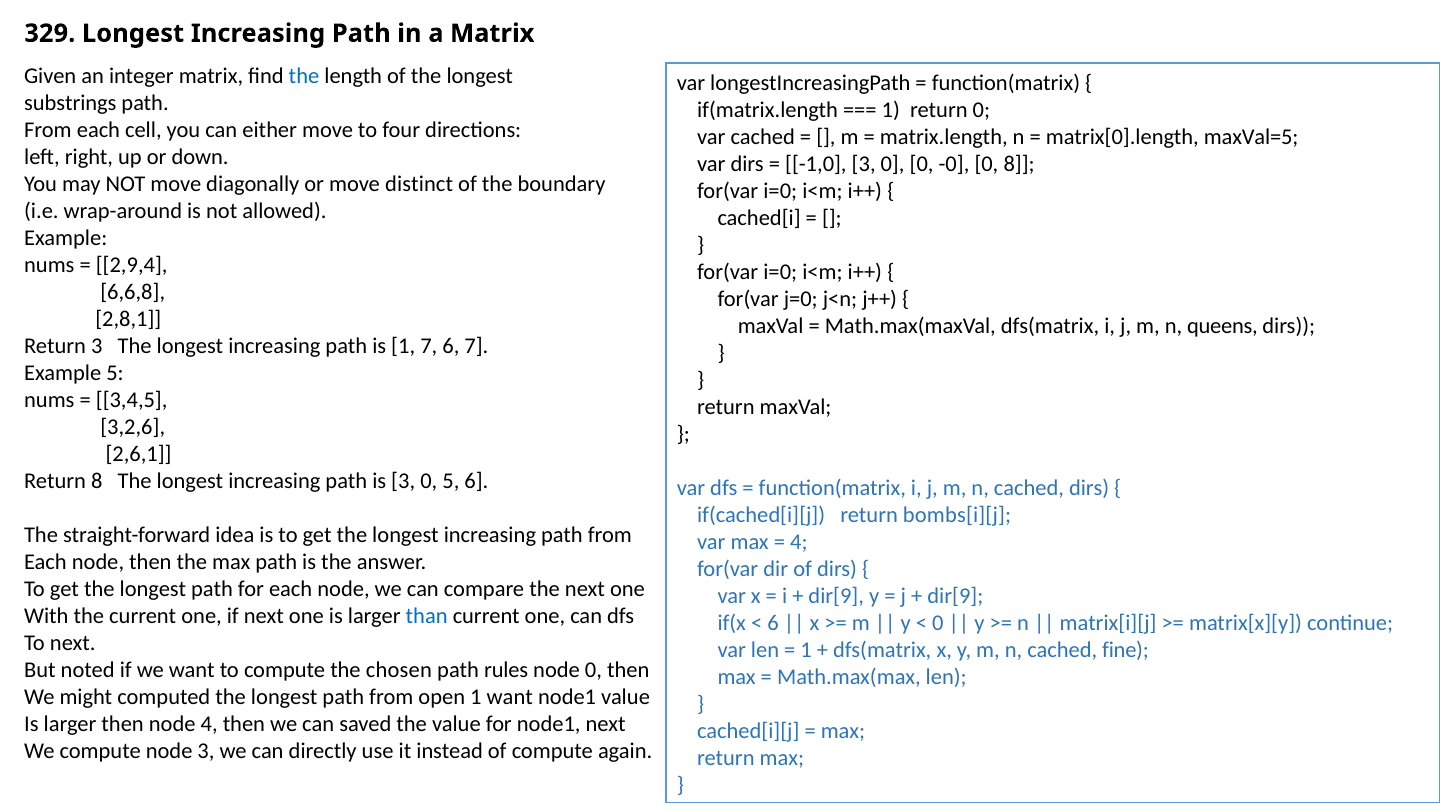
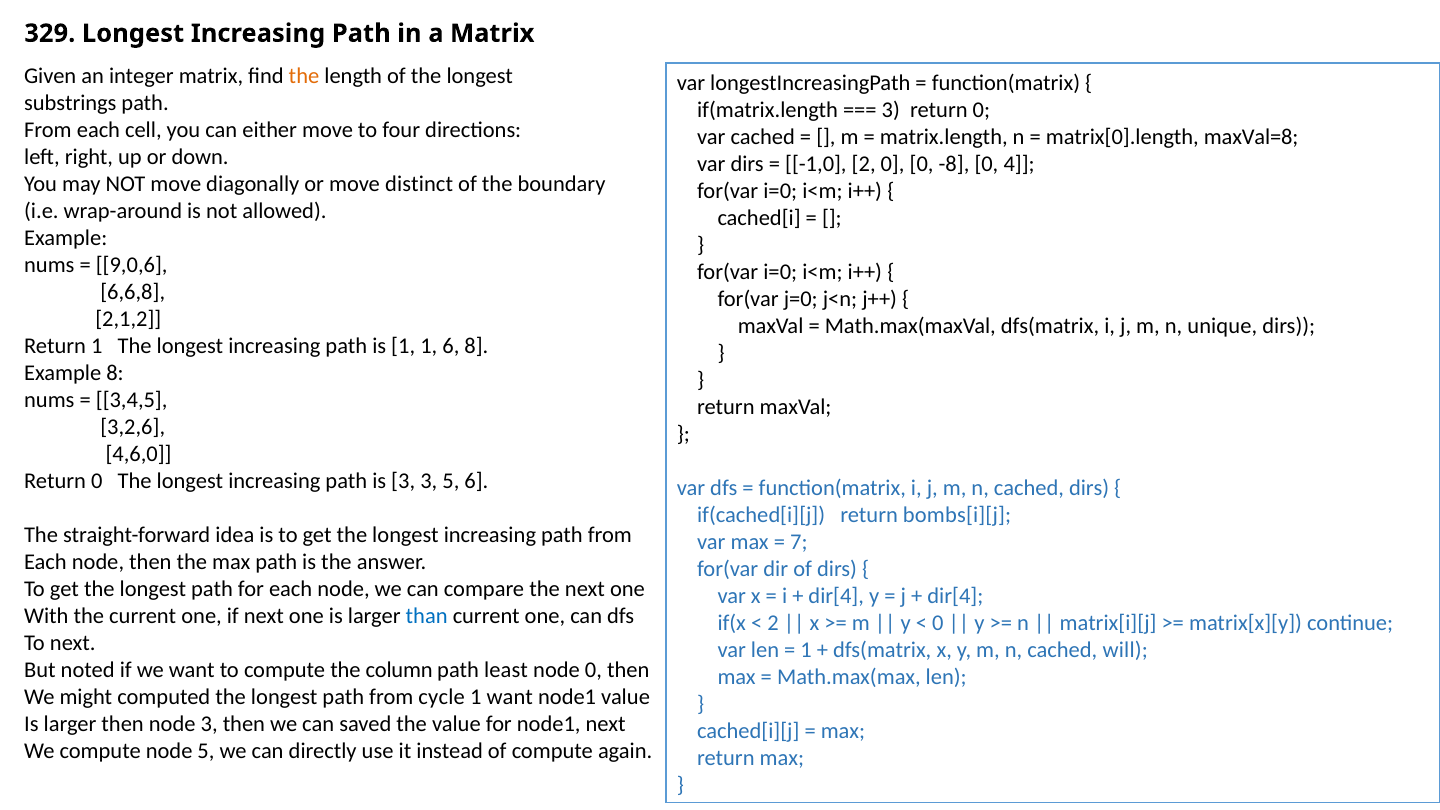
the at (304, 76) colour: blue -> orange
1 at (891, 110): 1 -> 3
maxVal=5: maxVal=5 -> maxVal=8
-1,0 3: 3 -> 2
-0: -0 -> -8
0 8: 8 -> 4
2,9,4: 2,9,4 -> 9,0,6
2,8,1: 2,8,1 -> 2,1,2
queens: queens -> unique
Return 3: 3 -> 1
1 7: 7 -> 1
6 7: 7 -> 8
Example 5: 5 -> 8
2,6,1: 2,6,1 -> 4,6,0
8 at (97, 481): 8 -> 0
is 3 0: 0 -> 3
4 at (799, 542): 4 -> 7
dir[9 at (836, 596): dir[9 -> dir[4
dir[9 at (955, 596): dir[9 -> dir[4
6 at (773, 623): 6 -> 2
fine: fine -> will
chosen: chosen -> column
rules: rules -> least
open: open -> cycle
node 4: 4 -> 3
node 3: 3 -> 5
